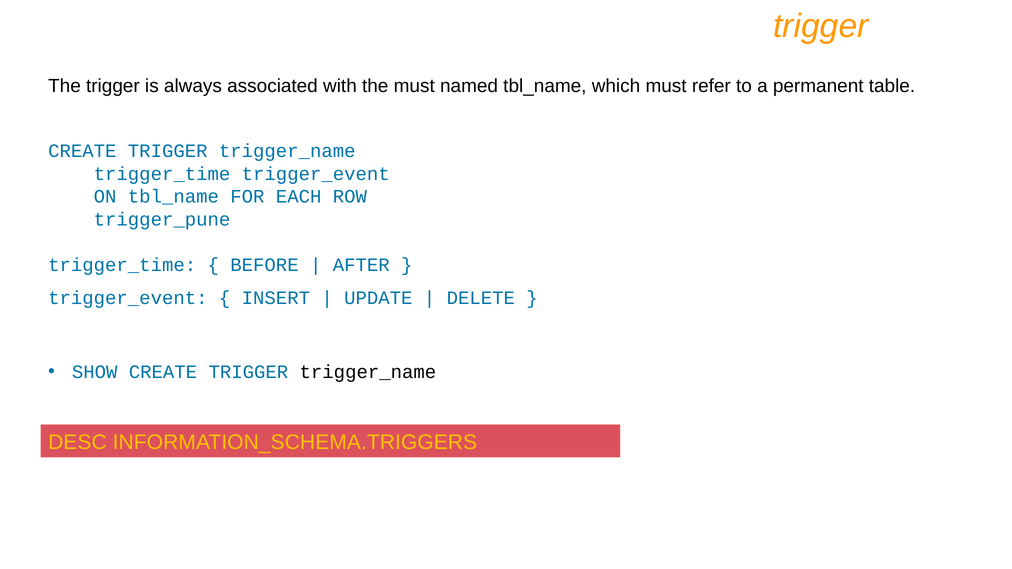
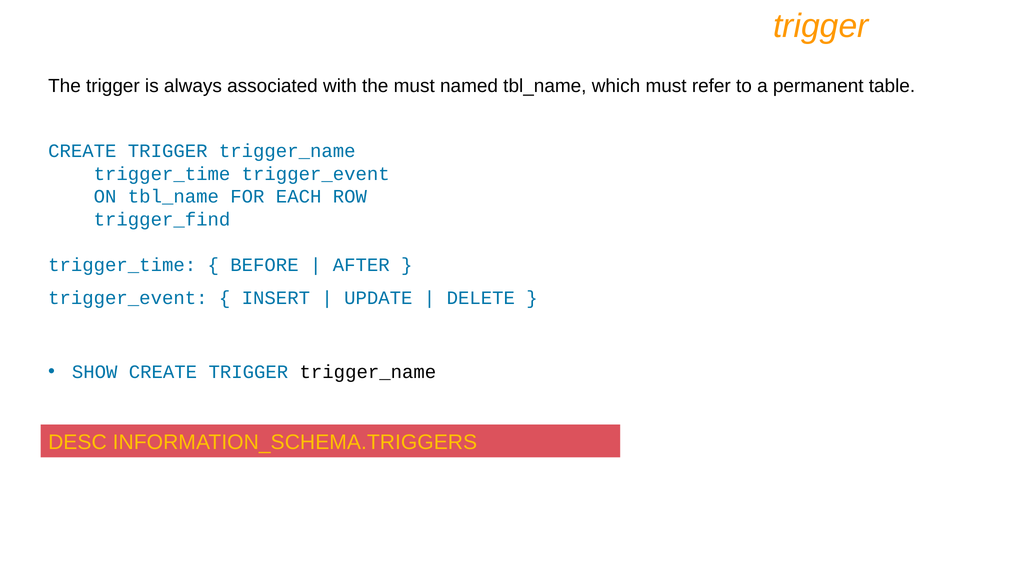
trigger_pune: trigger_pune -> trigger_find
